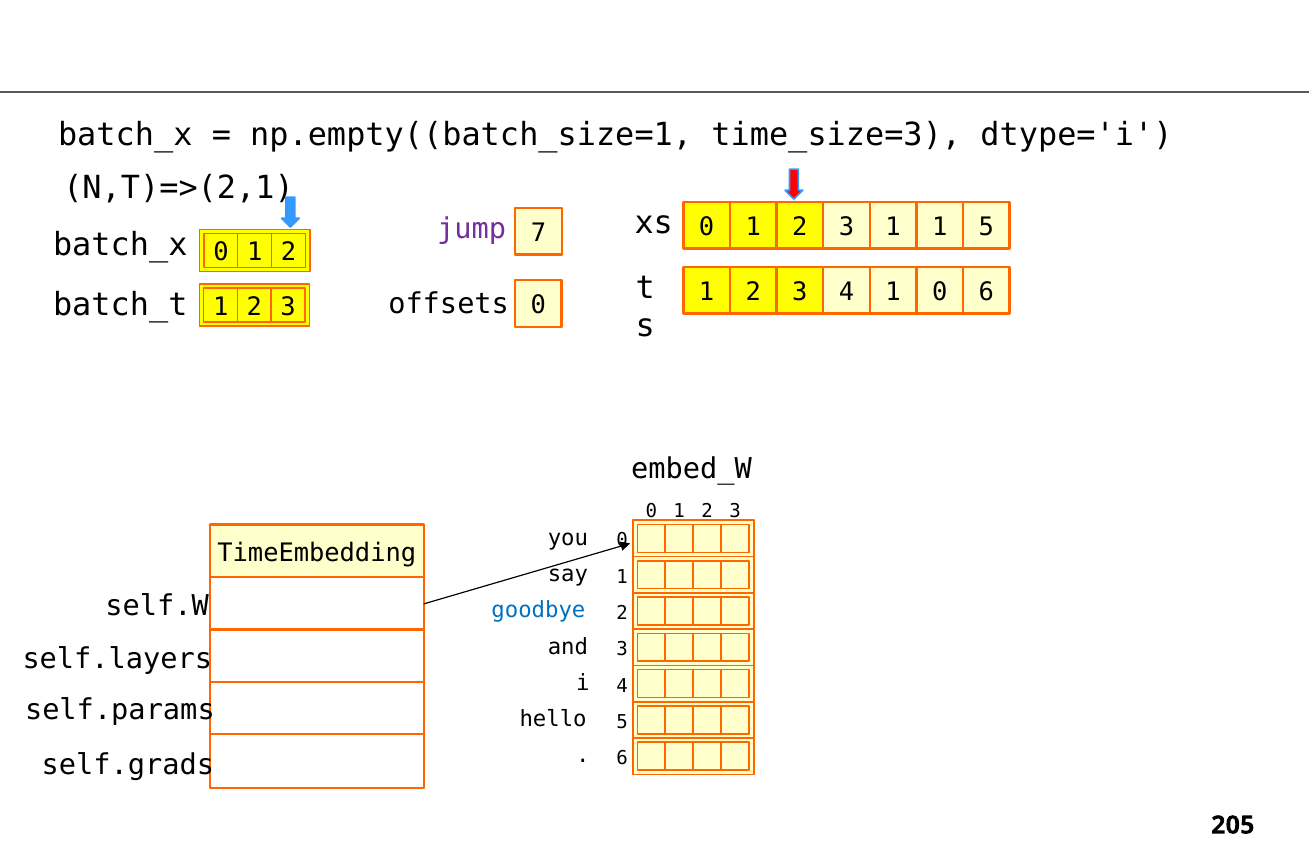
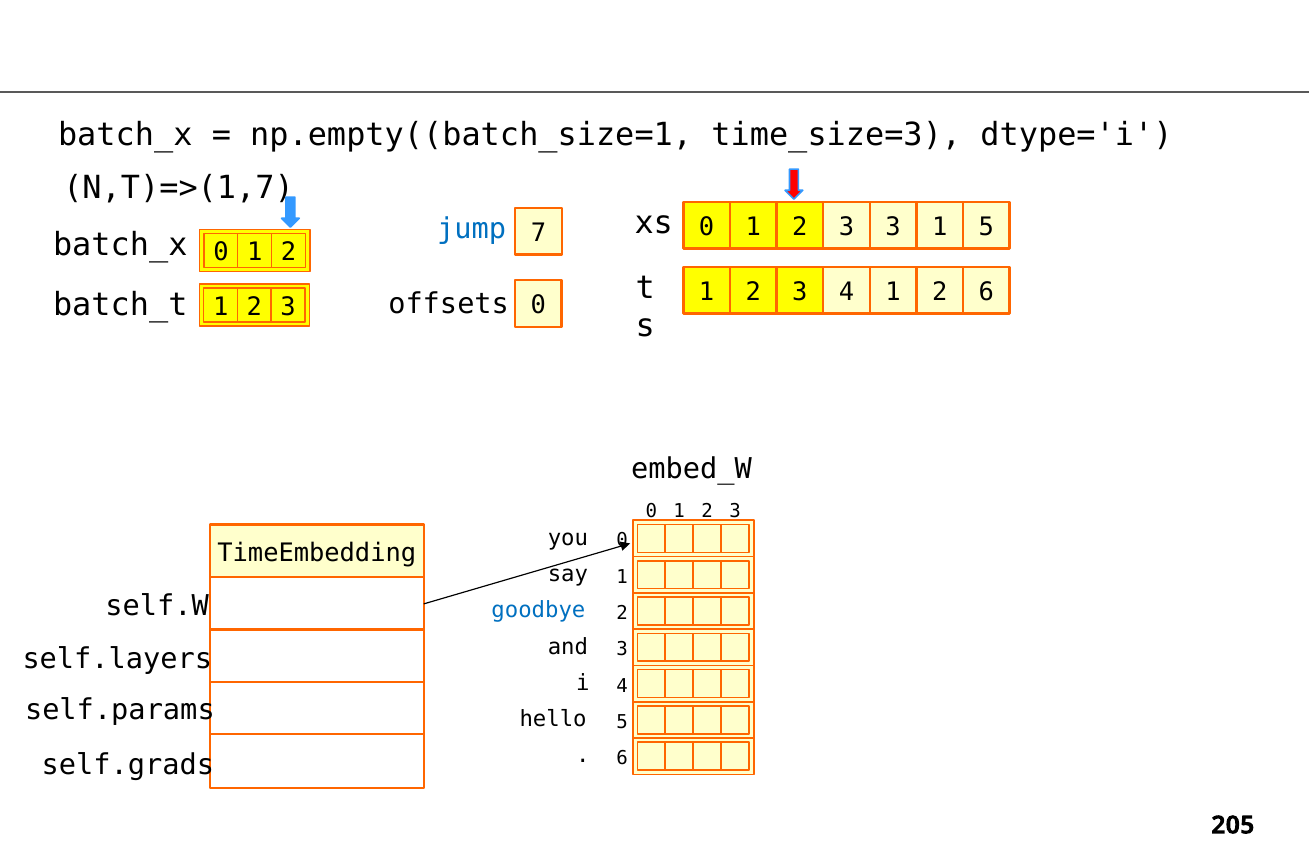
N,T)=>(2,1: N,T)=>(2,1 -> N,T)=>(1,7
3 1: 1 -> 3
jump colour: purple -> blue
4 1 0: 0 -> 2
